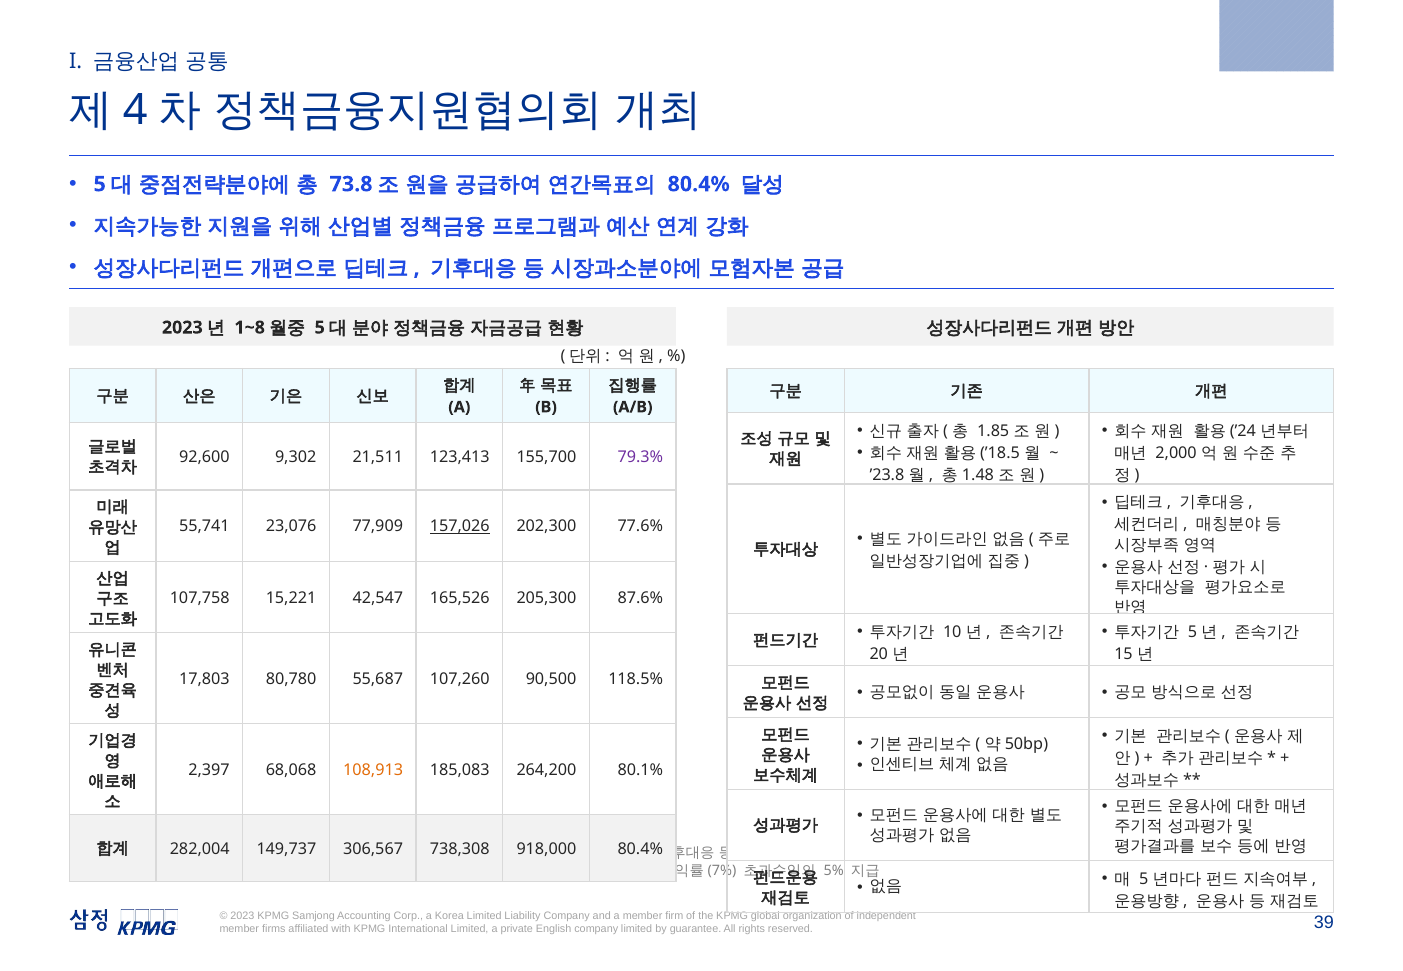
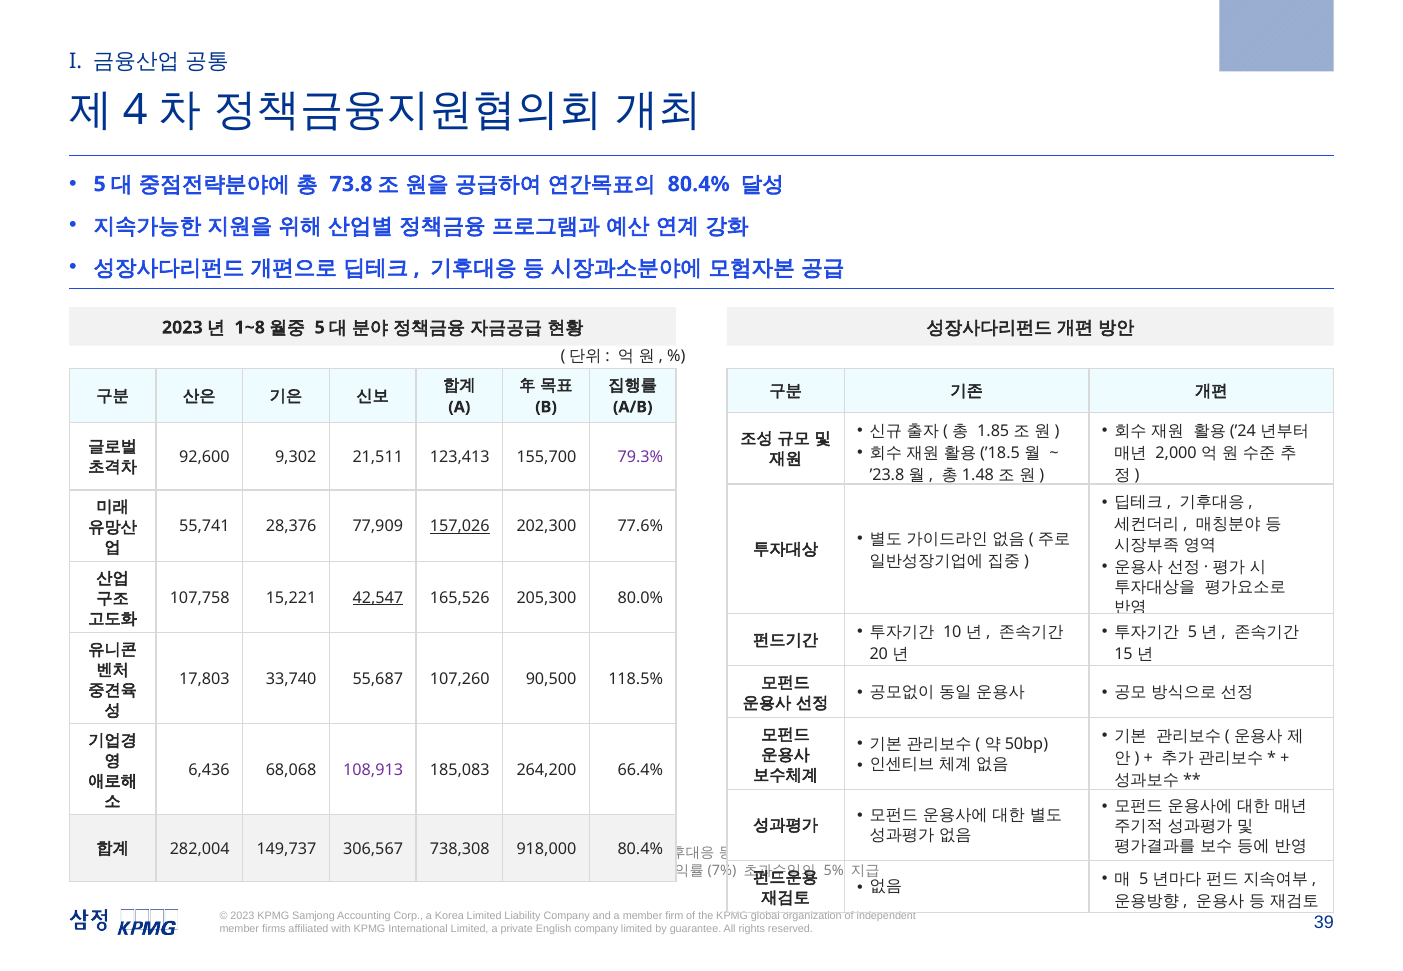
23,076: 23,076 -> 28,376
42,547 underline: none -> present
87.6%: 87.6% -> 80.0%
80,780: 80,780 -> 33,740
2,397: 2,397 -> 6,436
108,913 colour: orange -> purple
80.1%: 80.1% -> 66.4%
